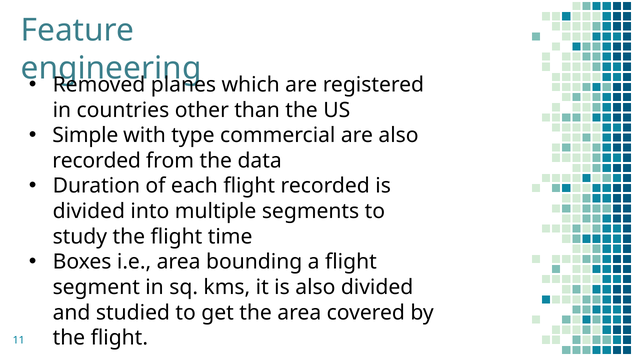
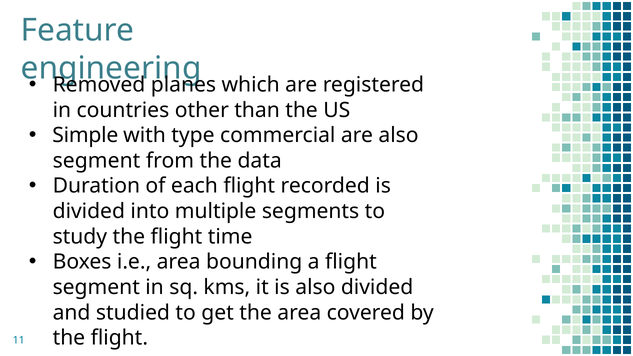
recorded at (97, 161): recorded -> segment
